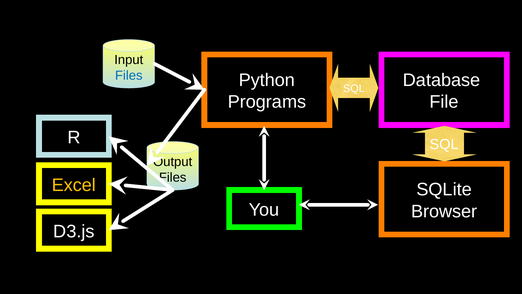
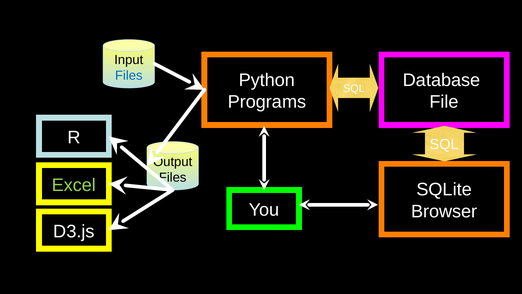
Excel colour: yellow -> light green
